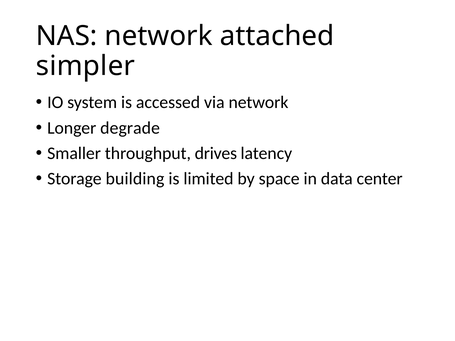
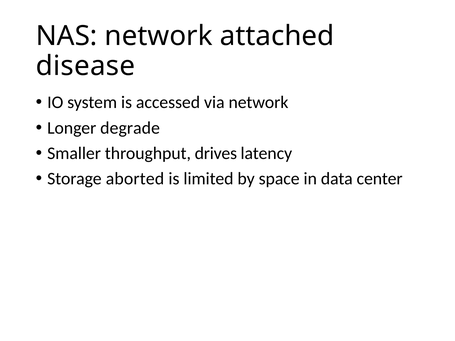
simpler: simpler -> disease
building: building -> aborted
